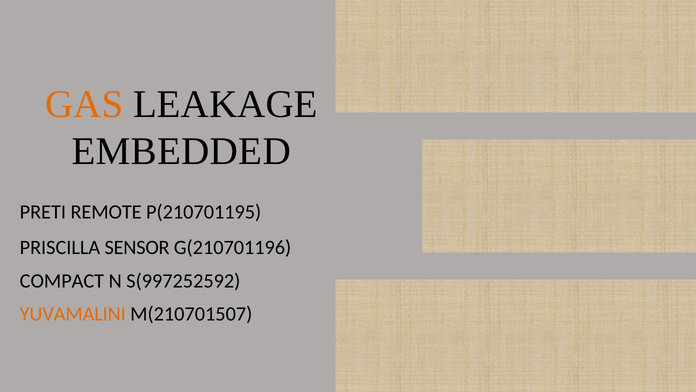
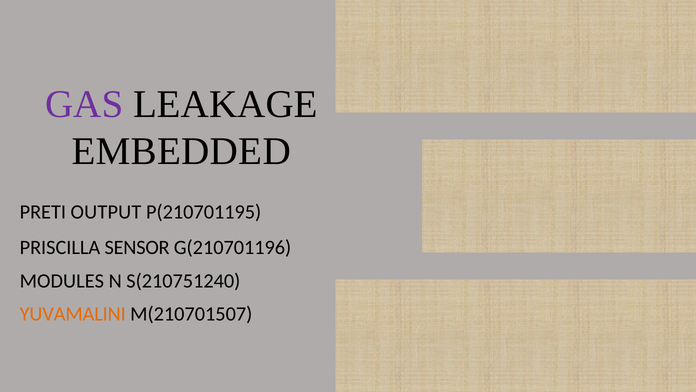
GAS colour: orange -> purple
REMOTE: REMOTE -> OUTPUT
COMPACT: COMPACT -> MODULES
S(997252592: S(997252592 -> S(210751240
